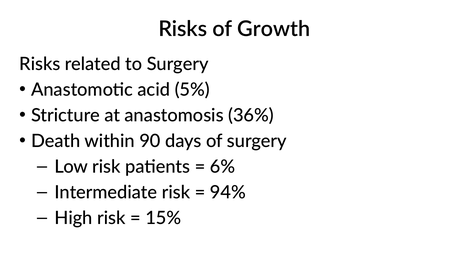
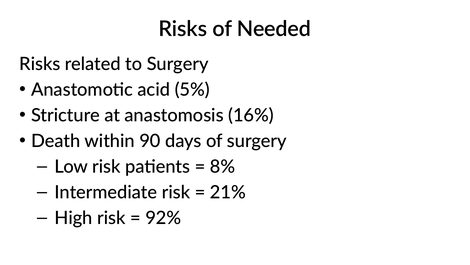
Growth: Growth -> Needed
36%: 36% -> 16%
6%: 6% -> 8%
94%: 94% -> 21%
15%: 15% -> 92%
